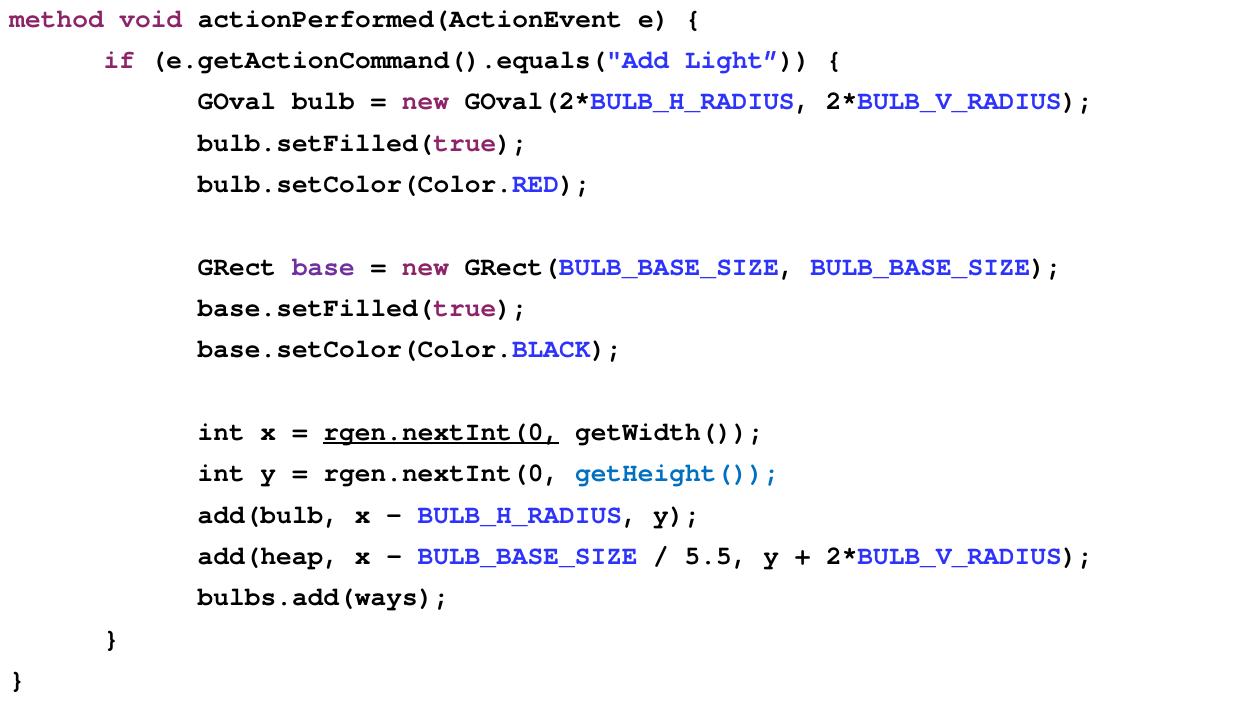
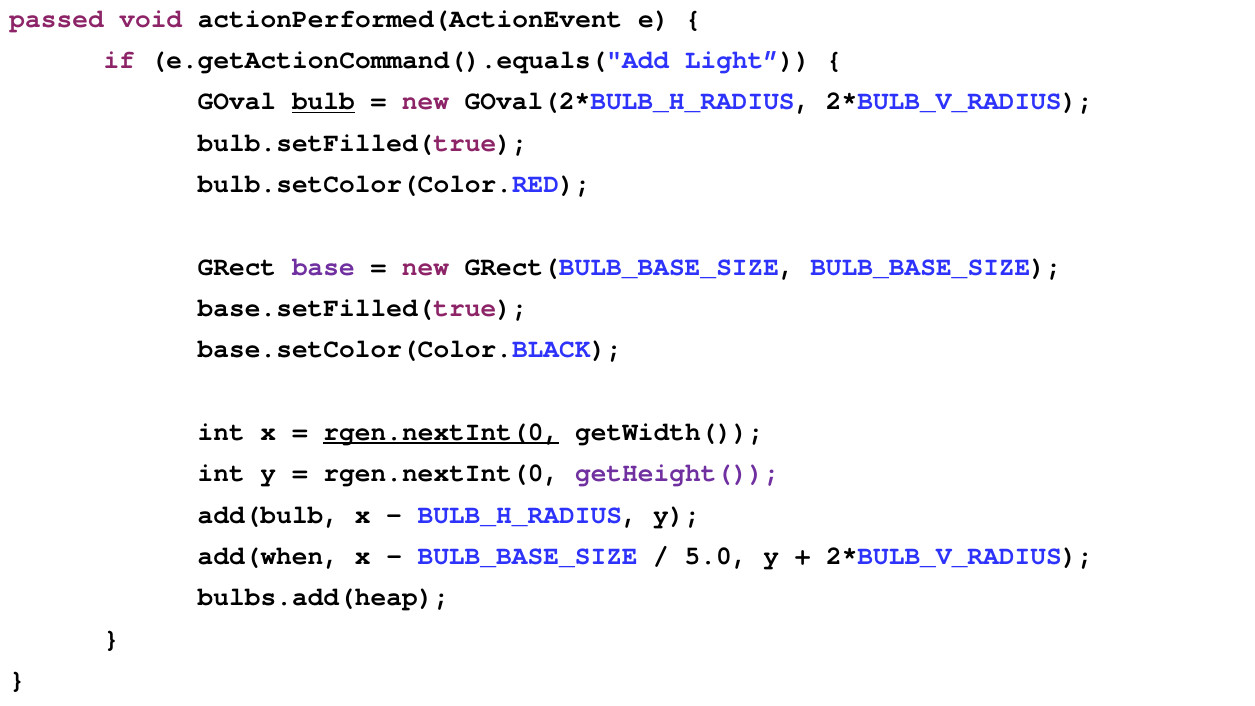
method: method -> passed
bulb underline: none -> present
getHeight( colour: blue -> purple
add(heap: add(heap -> add(when
5.5: 5.5 -> 5.0
bulbs.add(ways: bulbs.add(ways -> bulbs.add(heap
